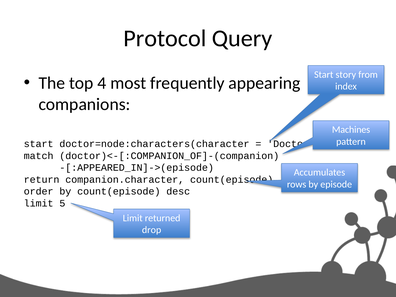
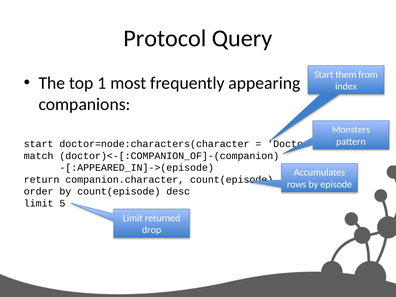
story: story -> them
4: 4 -> 1
Machines: Machines -> Monsters
